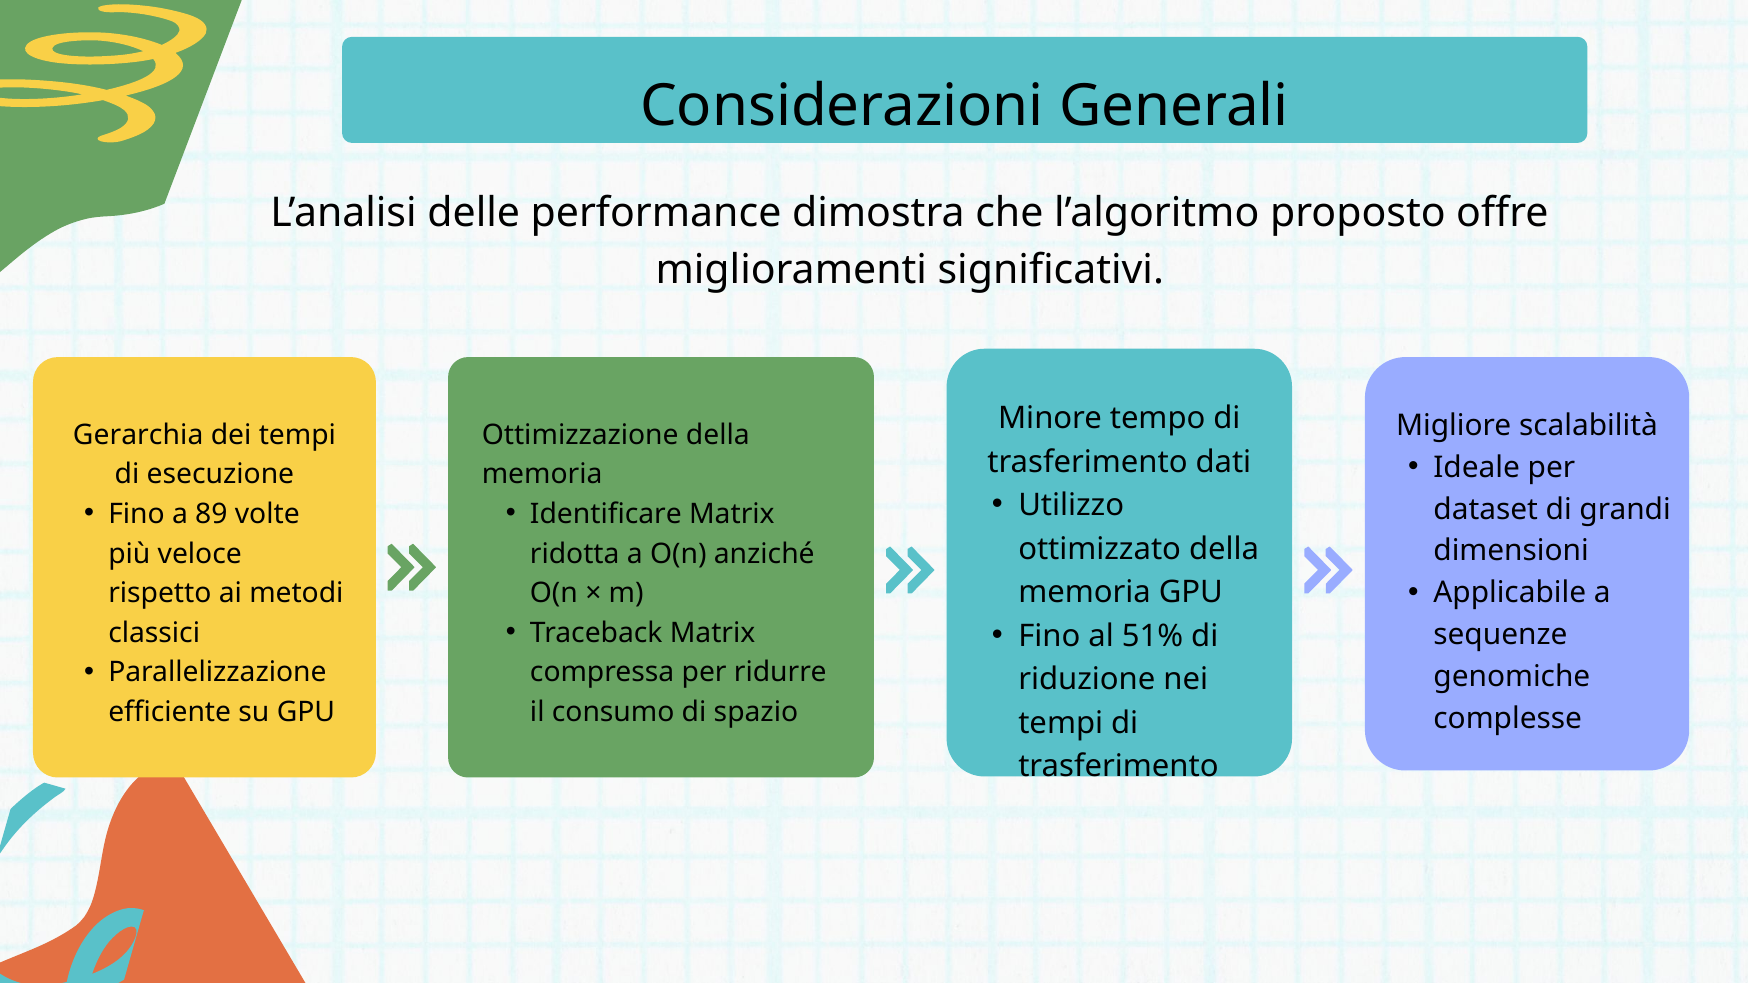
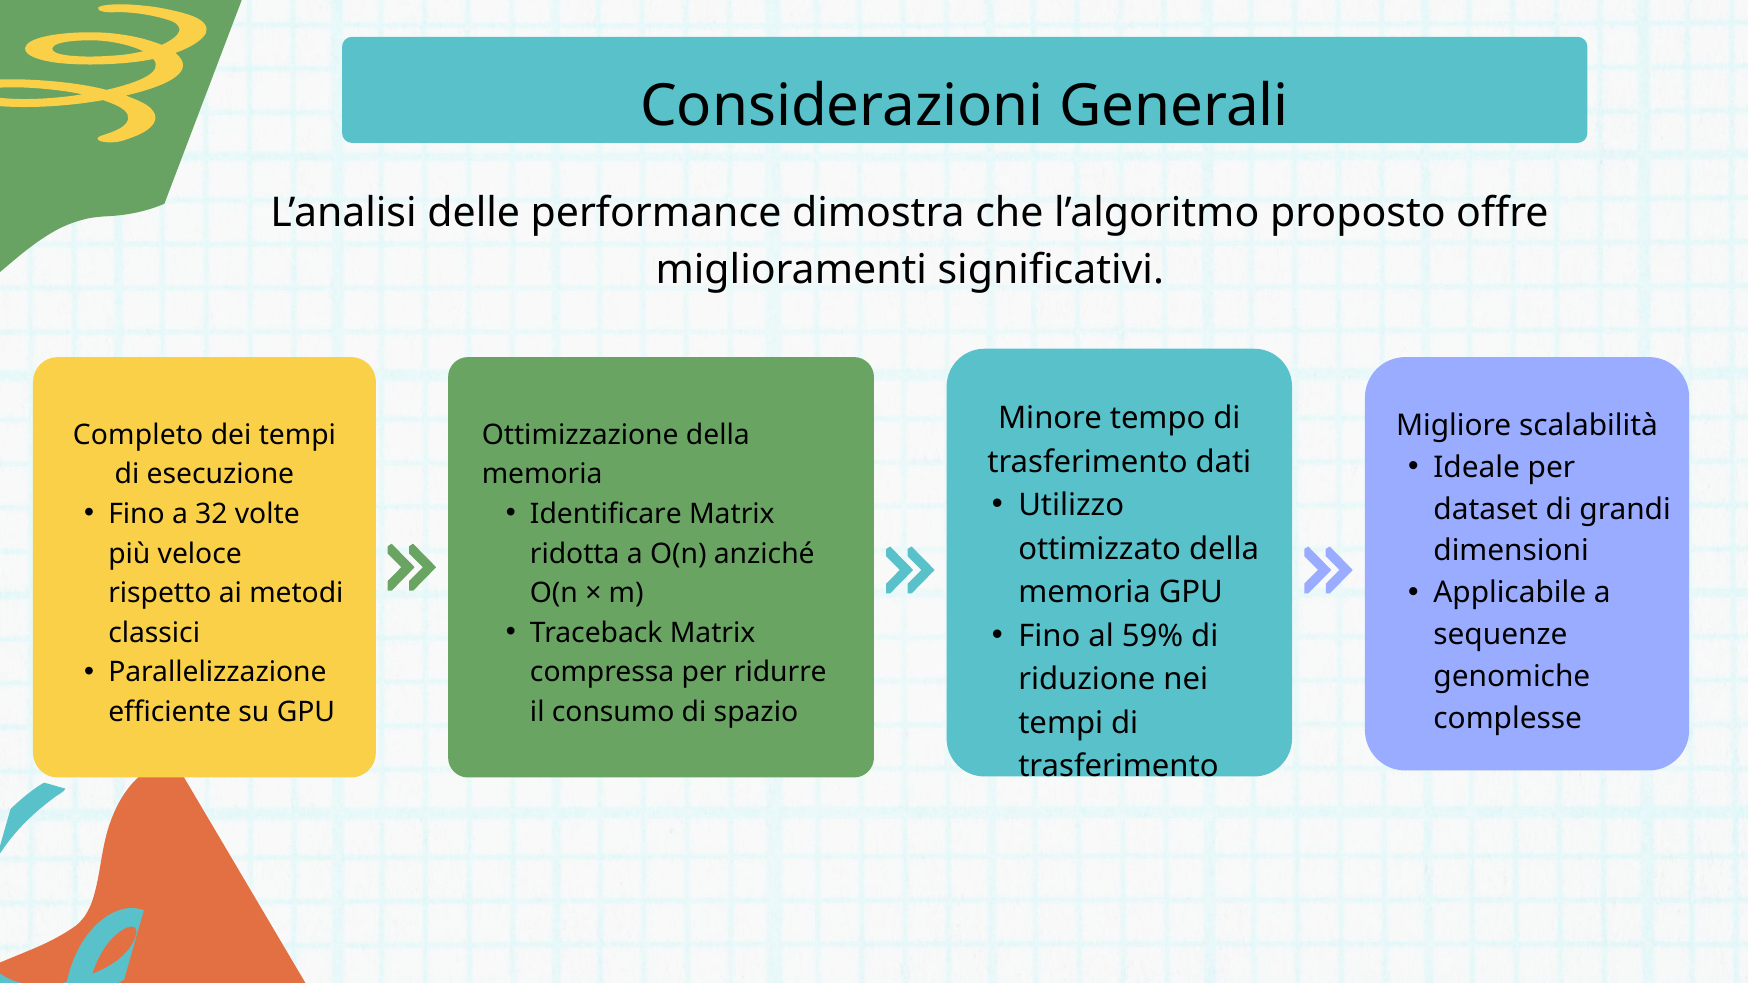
Gerarchia: Gerarchia -> Completo
89: 89 -> 32
51%: 51% -> 59%
